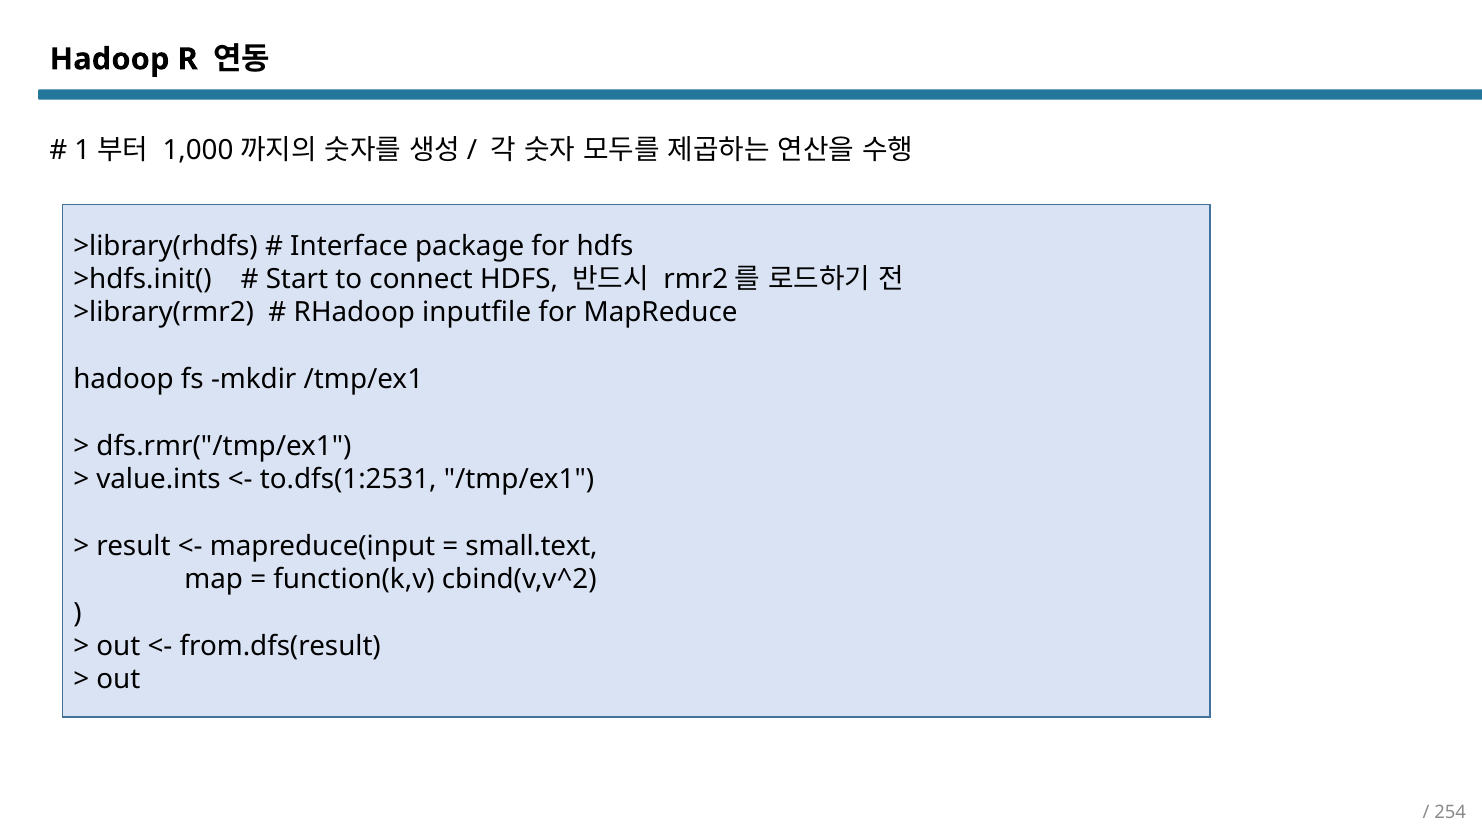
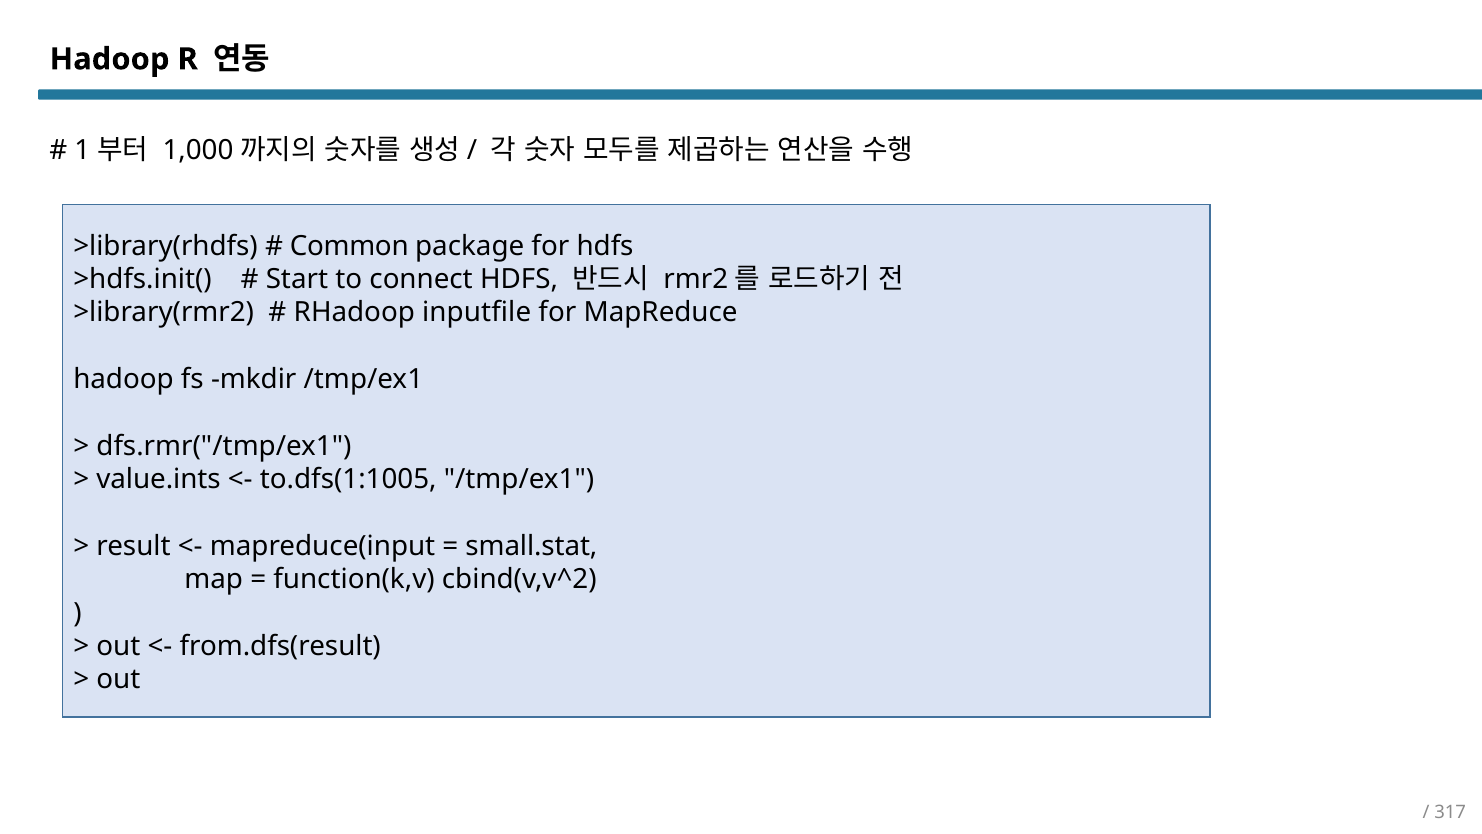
Interface: Interface -> Common
to.dfs(1:2531: to.dfs(1:2531 -> to.dfs(1:1005
small.text: small.text -> small.stat
254: 254 -> 317
